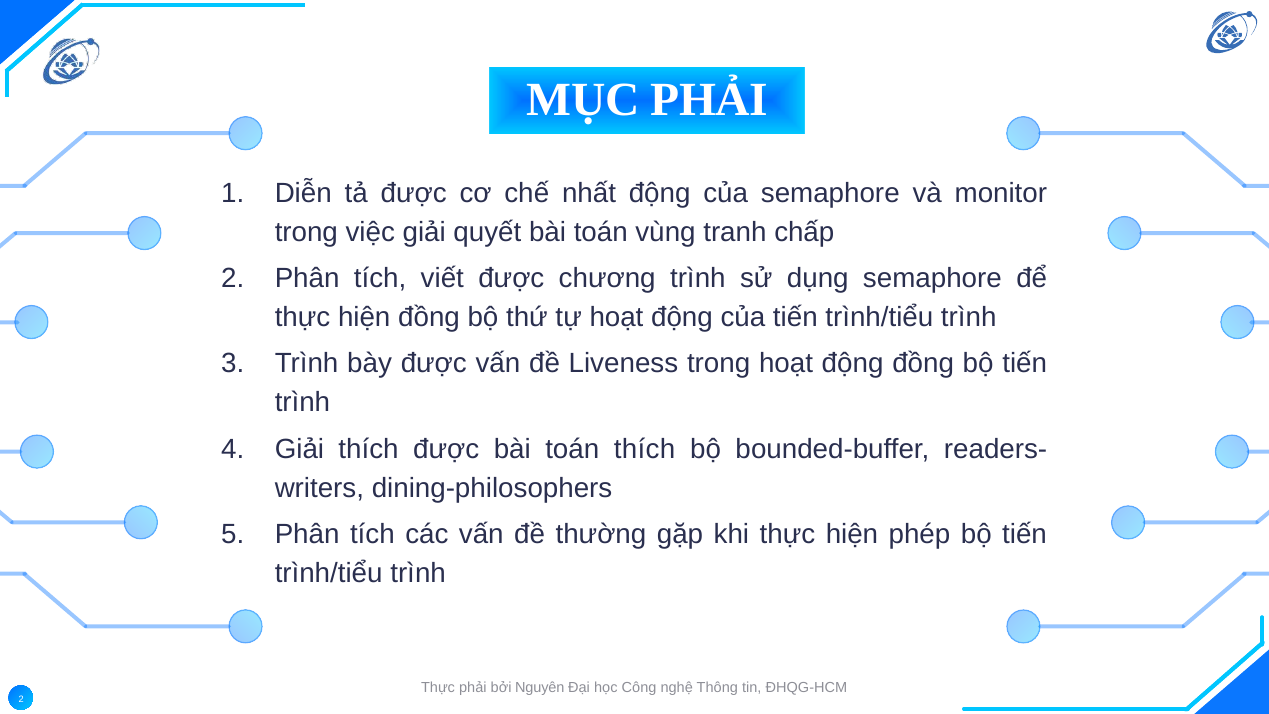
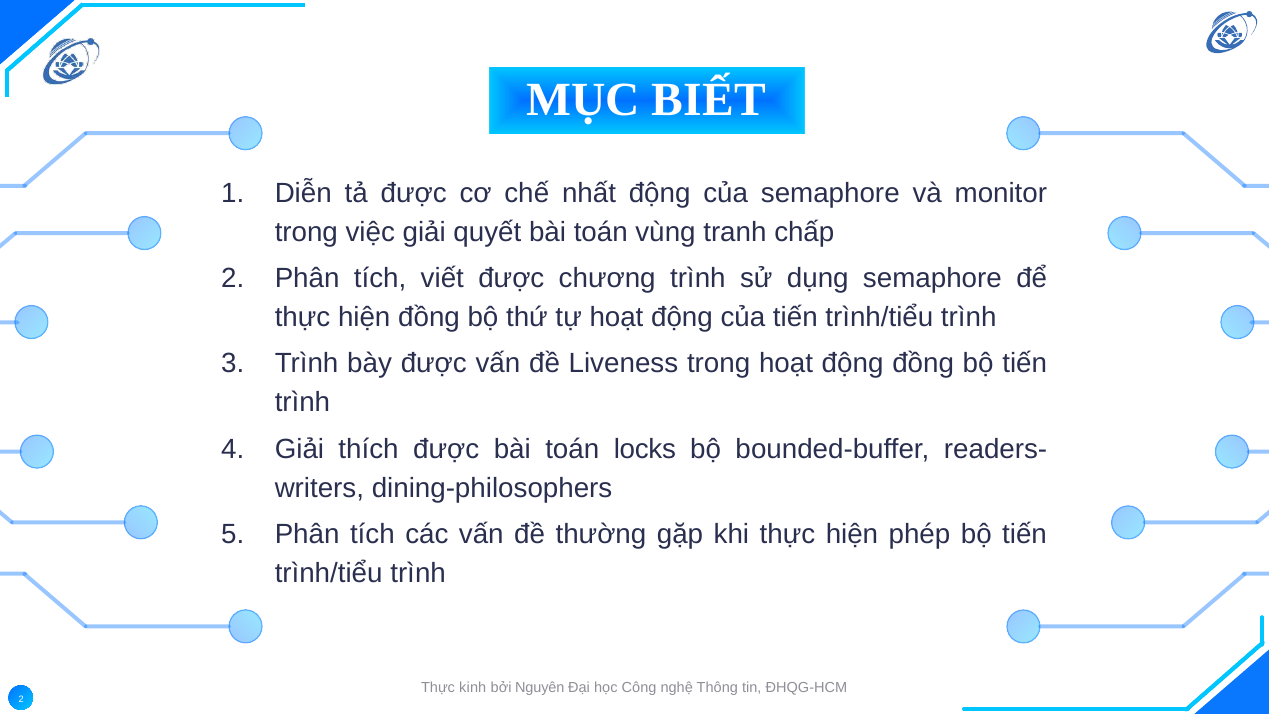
MỤC PHẢI: PHẢI -> BIẾT
toán thích: thích -> locks
Thực phải: phải -> kinh
